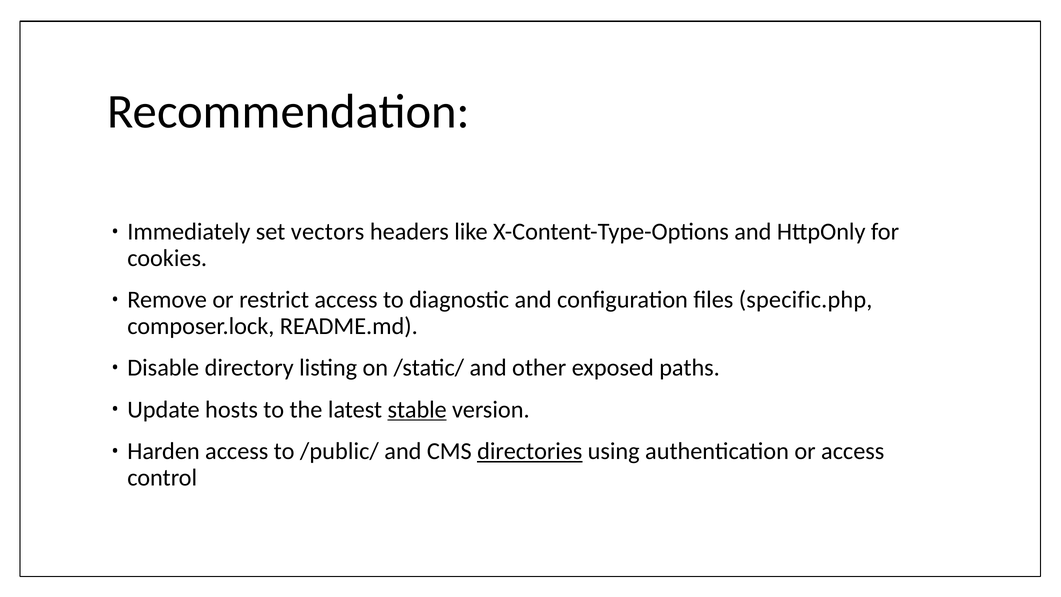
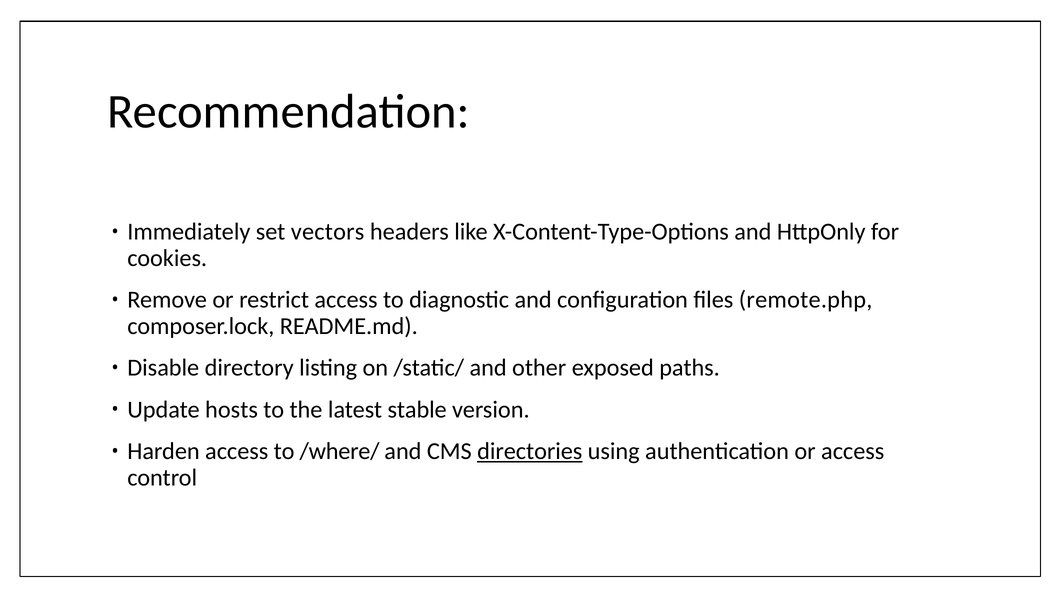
specific.php: specific.php -> remote.php
stable underline: present -> none
/public/: /public/ -> /where/
